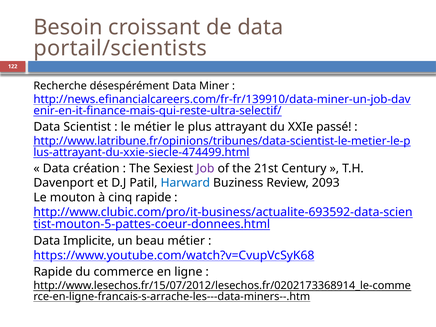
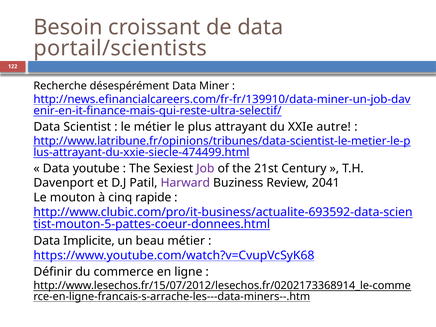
passé: passé -> autre
création: création -> youtube
Harward colour: blue -> purple
2093: 2093 -> 2041
Rapide at (53, 272): Rapide -> Définir
